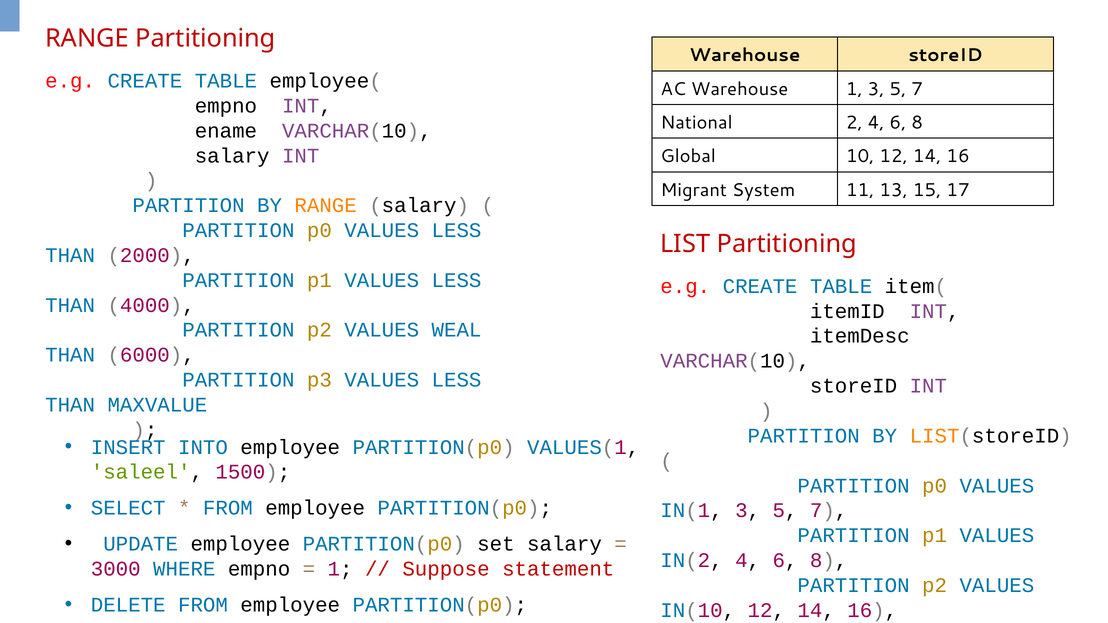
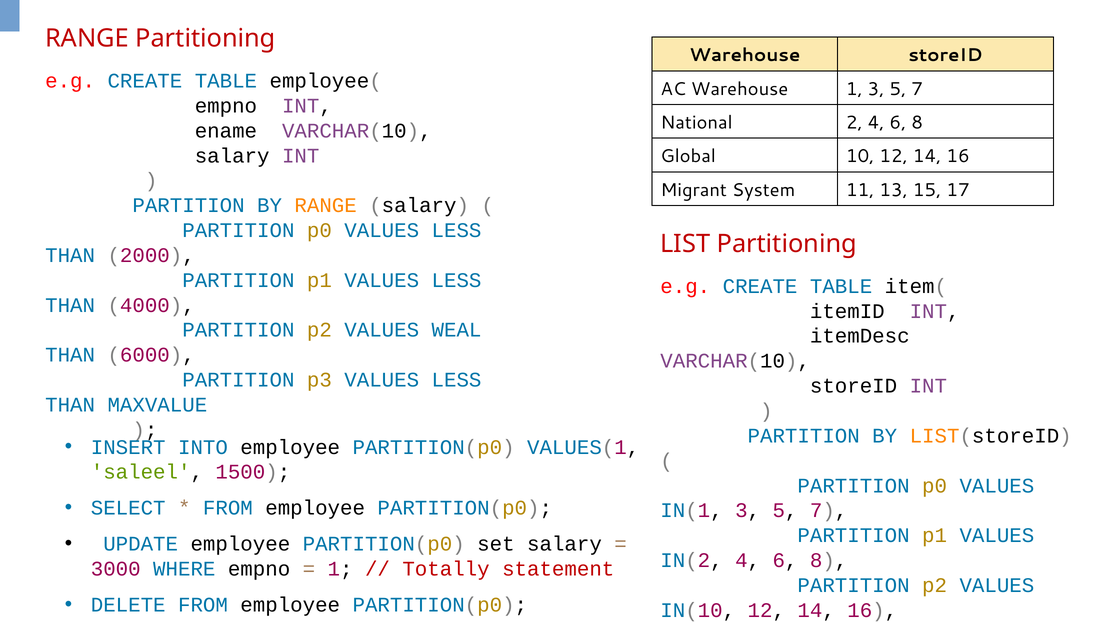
Suppose: Suppose -> Totally
